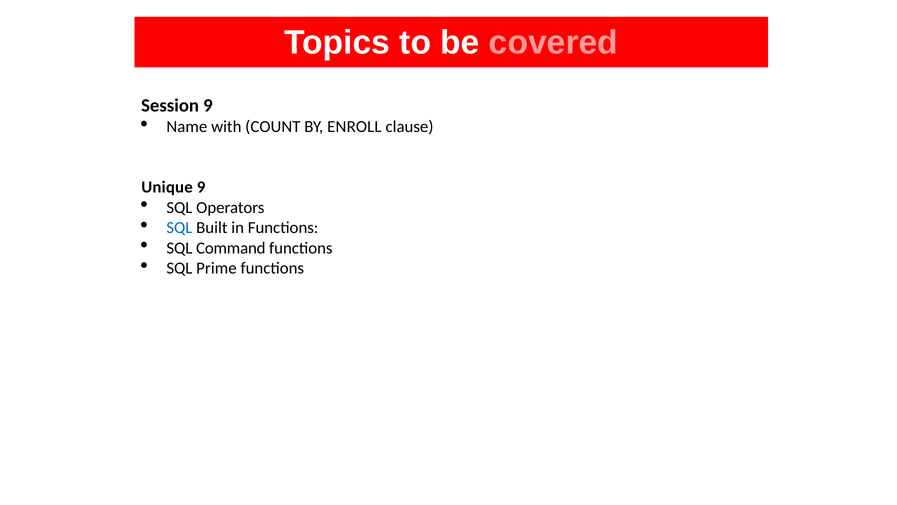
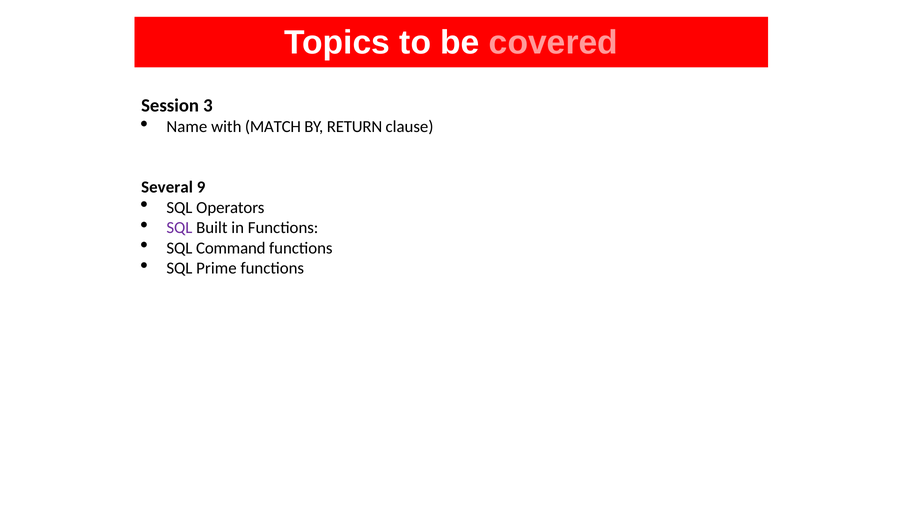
Session 9: 9 -> 3
COUNT: COUNT -> MATCH
ENROLL: ENROLL -> RETURN
Unique: Unique -> Several
SQL at (179, 228) colour: blue -> purple
